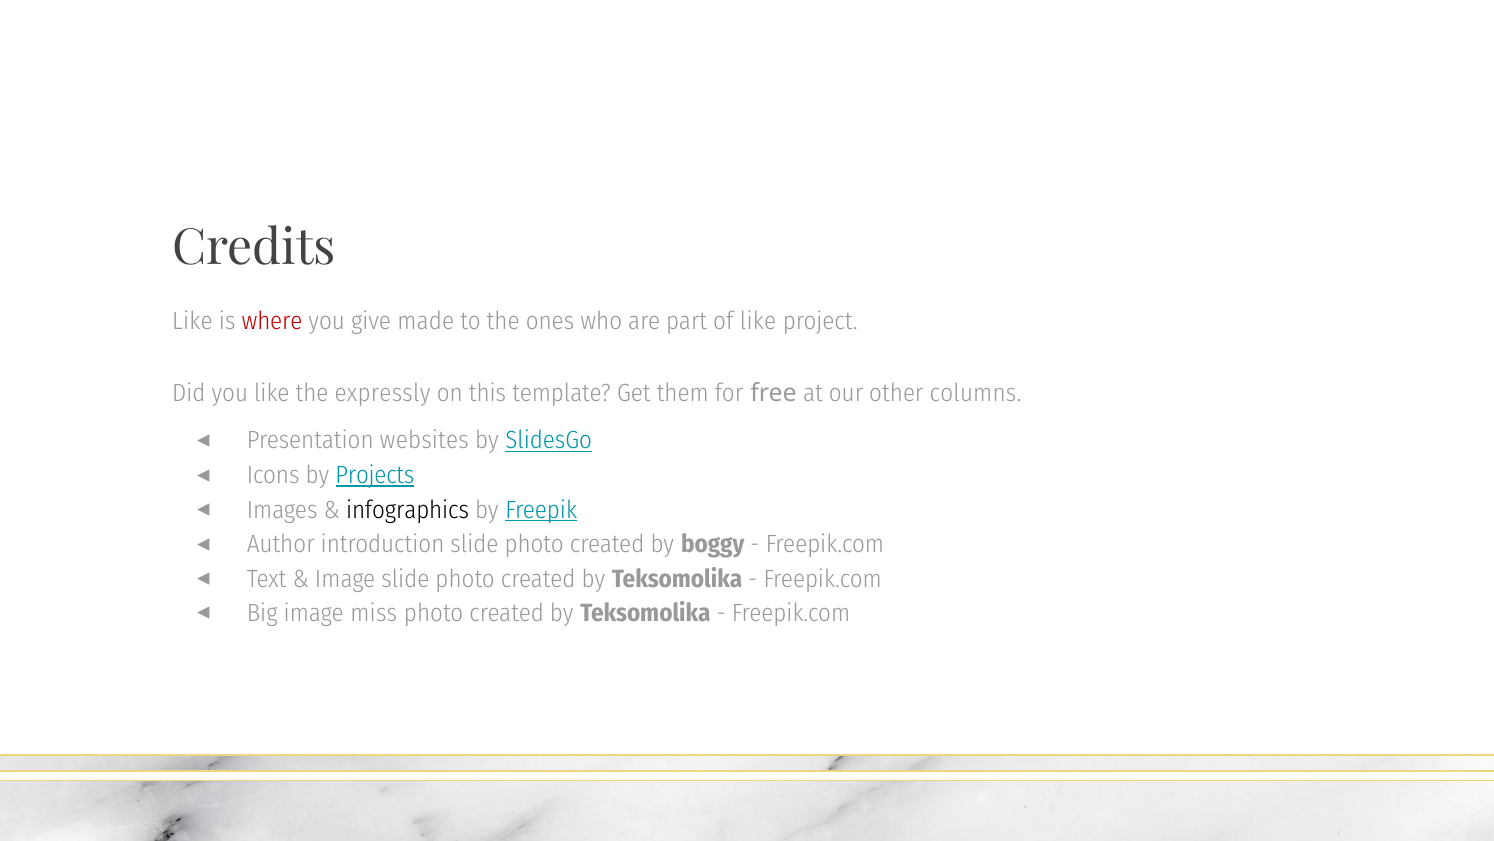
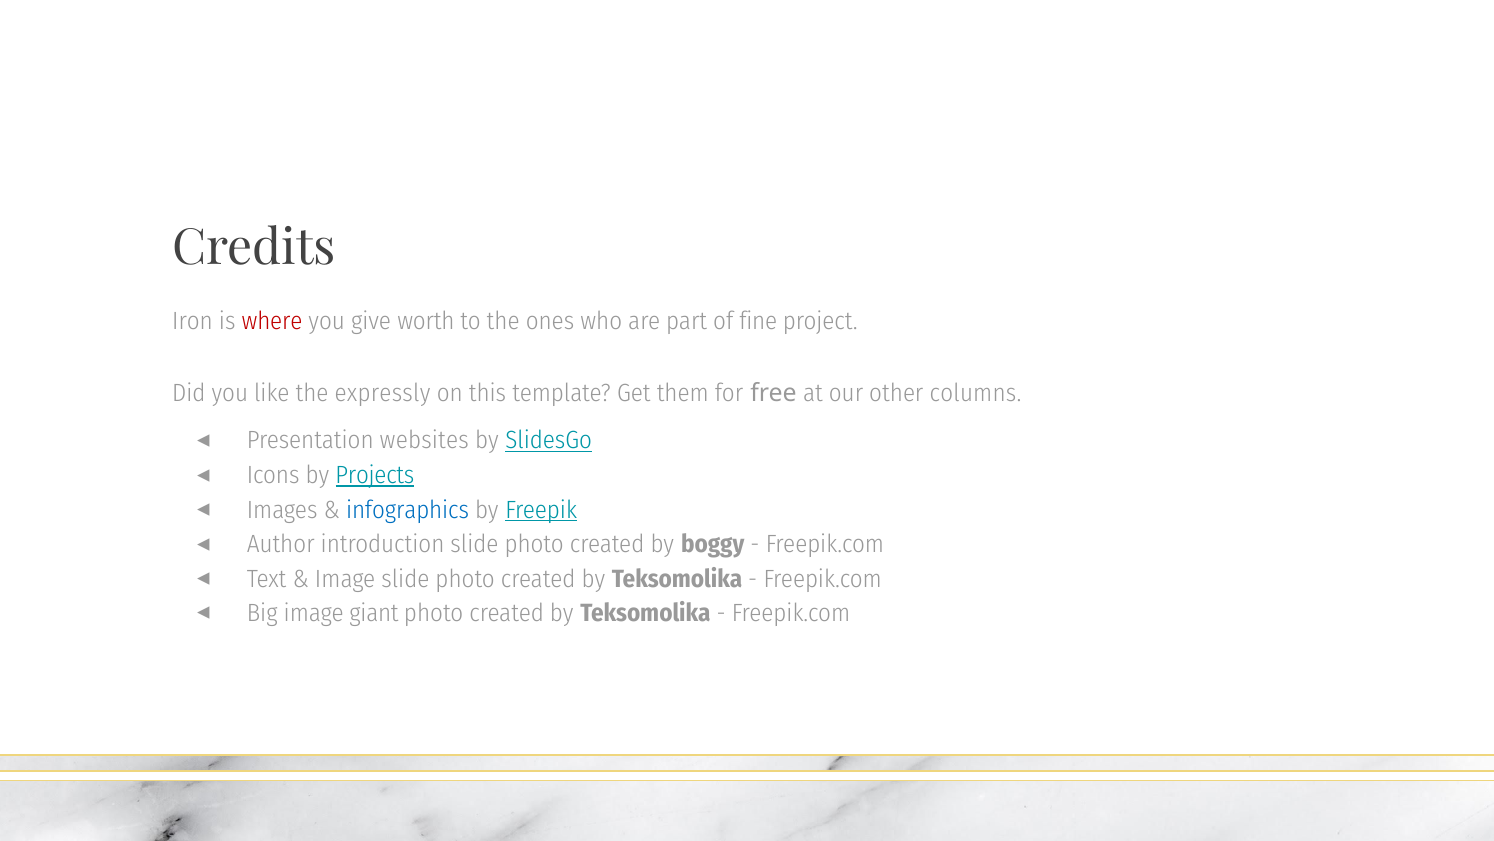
Like at (192, 321): Like -> Iron
made: made -> worth
of like: like -> fine
infographics colour: black -> blue
miss: miss -> giant
